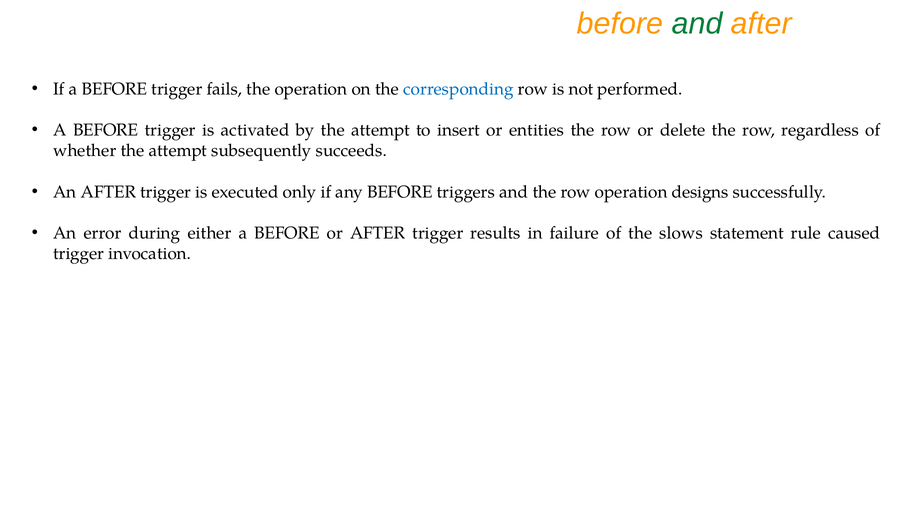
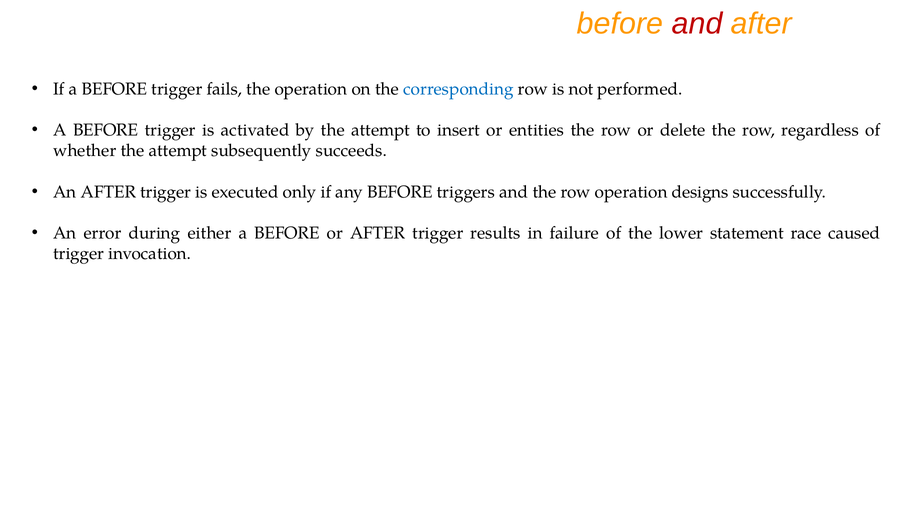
and at (697, 24) colour: green -> red
slows: slows -> lower
rule: rule -> race
